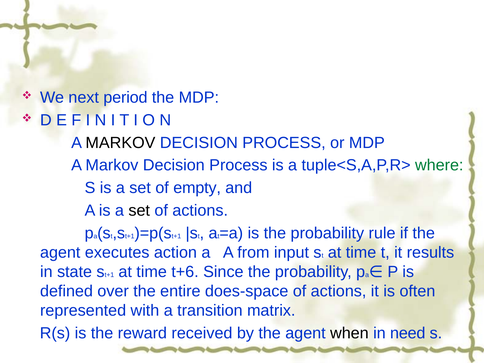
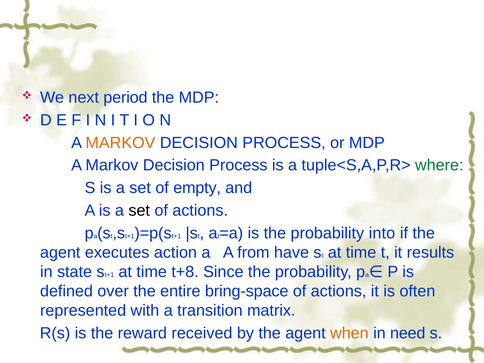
MARKOV at (120, 143) colour: black -> orange
rule: rule -> into
input: input -> have
t+6: t+6 -> t+8
does-space: does-space -> bring-space
when colour: black -> orange
